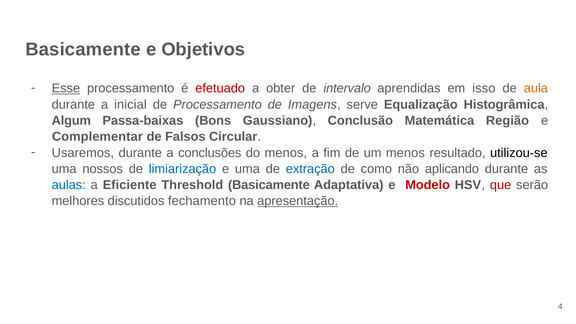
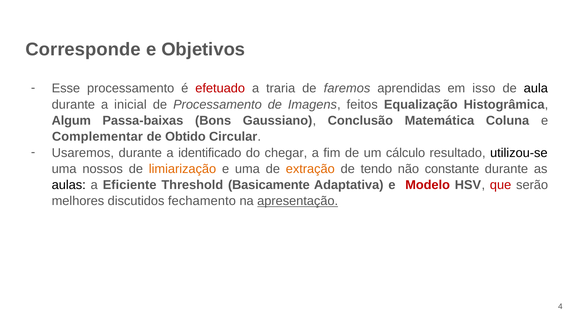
Basicamente at (83, 49): Basicamente -> Corresponde
Esse underline: present -> none
obter: obter -> traria
intervalo: intervalo -> faremos
aula colour: orange -> black
serve: serve -> feitos
Região: Região -> Coluna
Falsos: Falsos -> Obtido
conclusões: conclusões -> identificado
do menos: menos -> chegar
um menos: menos -> cálculo
limiarização colour: blue -> orange
extração colour: blue -> orange
como: como -> tendo
aplicando: aplicando -> constante
aulas colour: blue -> black
